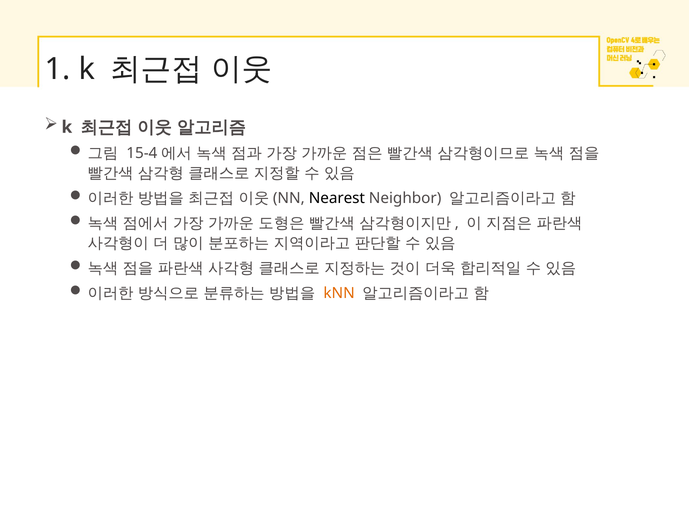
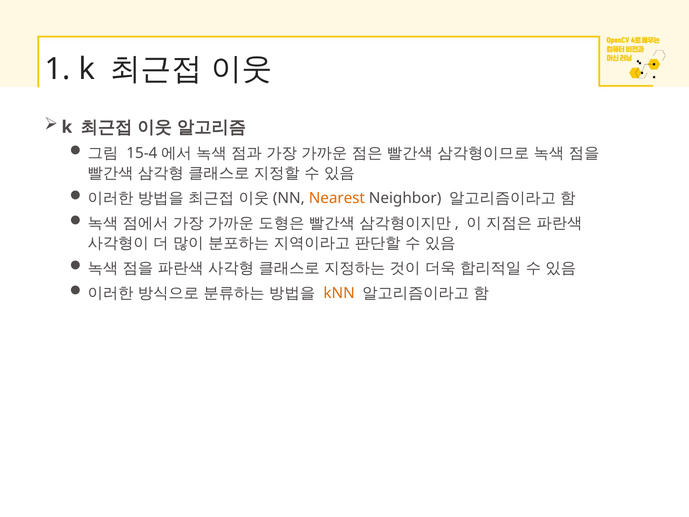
Nearest colour: black -> orange
